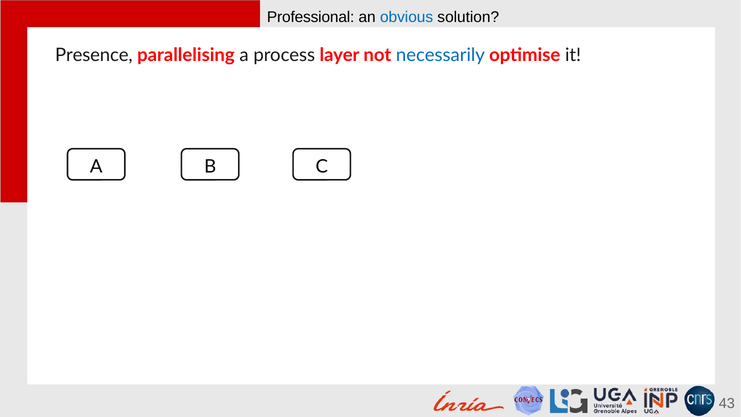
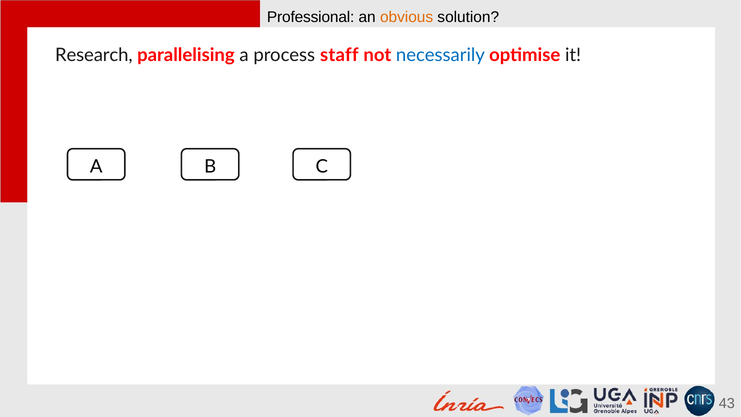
obvious colour: blue -> orange
Presence: Presence -> Research
layer: layer -> staff
